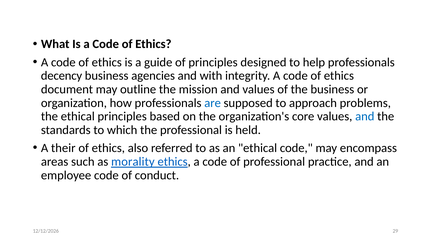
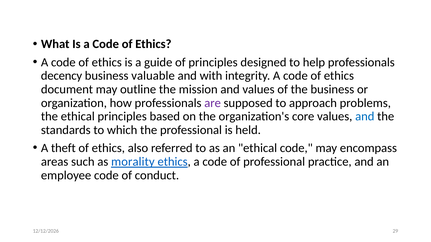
agencies: agencies -> valuable
are colour: blue -> purple
their: their -> theft
